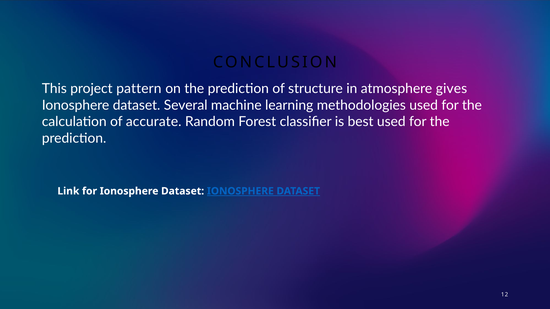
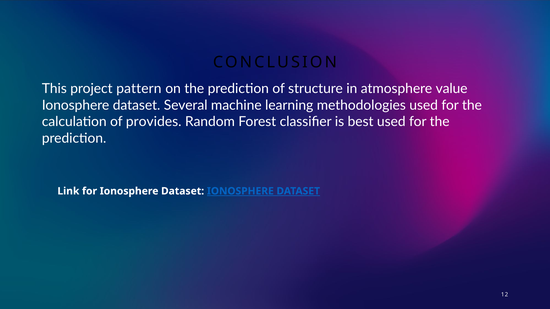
gives: gives -> value
accurate: accurate -> provides
